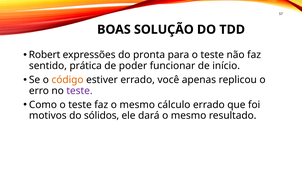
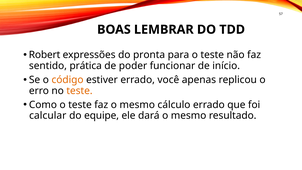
SOLUÇÃO: SOLUÇÃO -> LEMBRAR
teste at (79, 91) colour: purple -> orange
motivos: motivos -> calcular
sólidos: sólidos -> equipe
